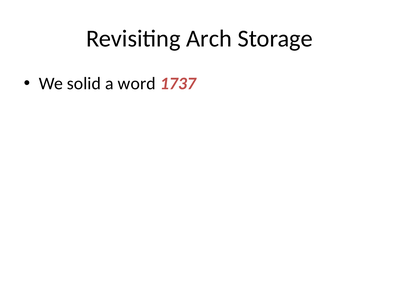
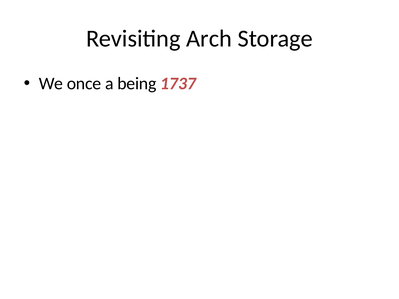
solid: solid -> once
word: word -> being
